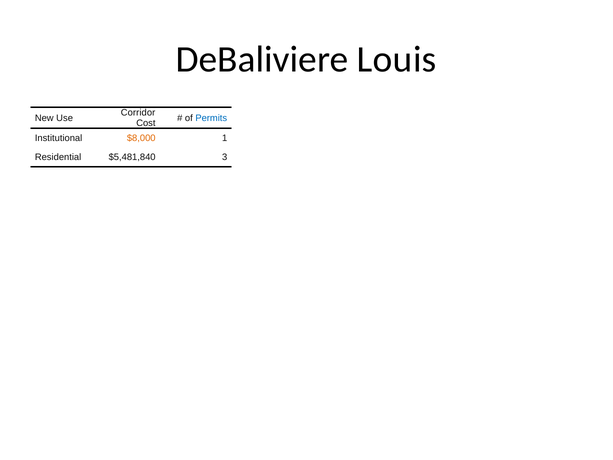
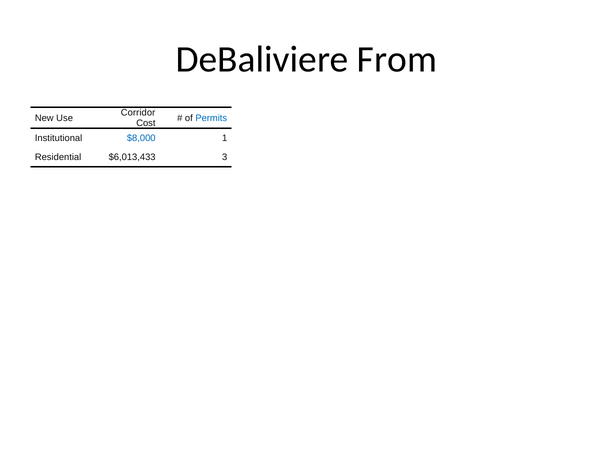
Louis: Louis -> From
$8,000 colour: orange -> blue
$5,481,840: $5,481,840 -> $6,013,433
